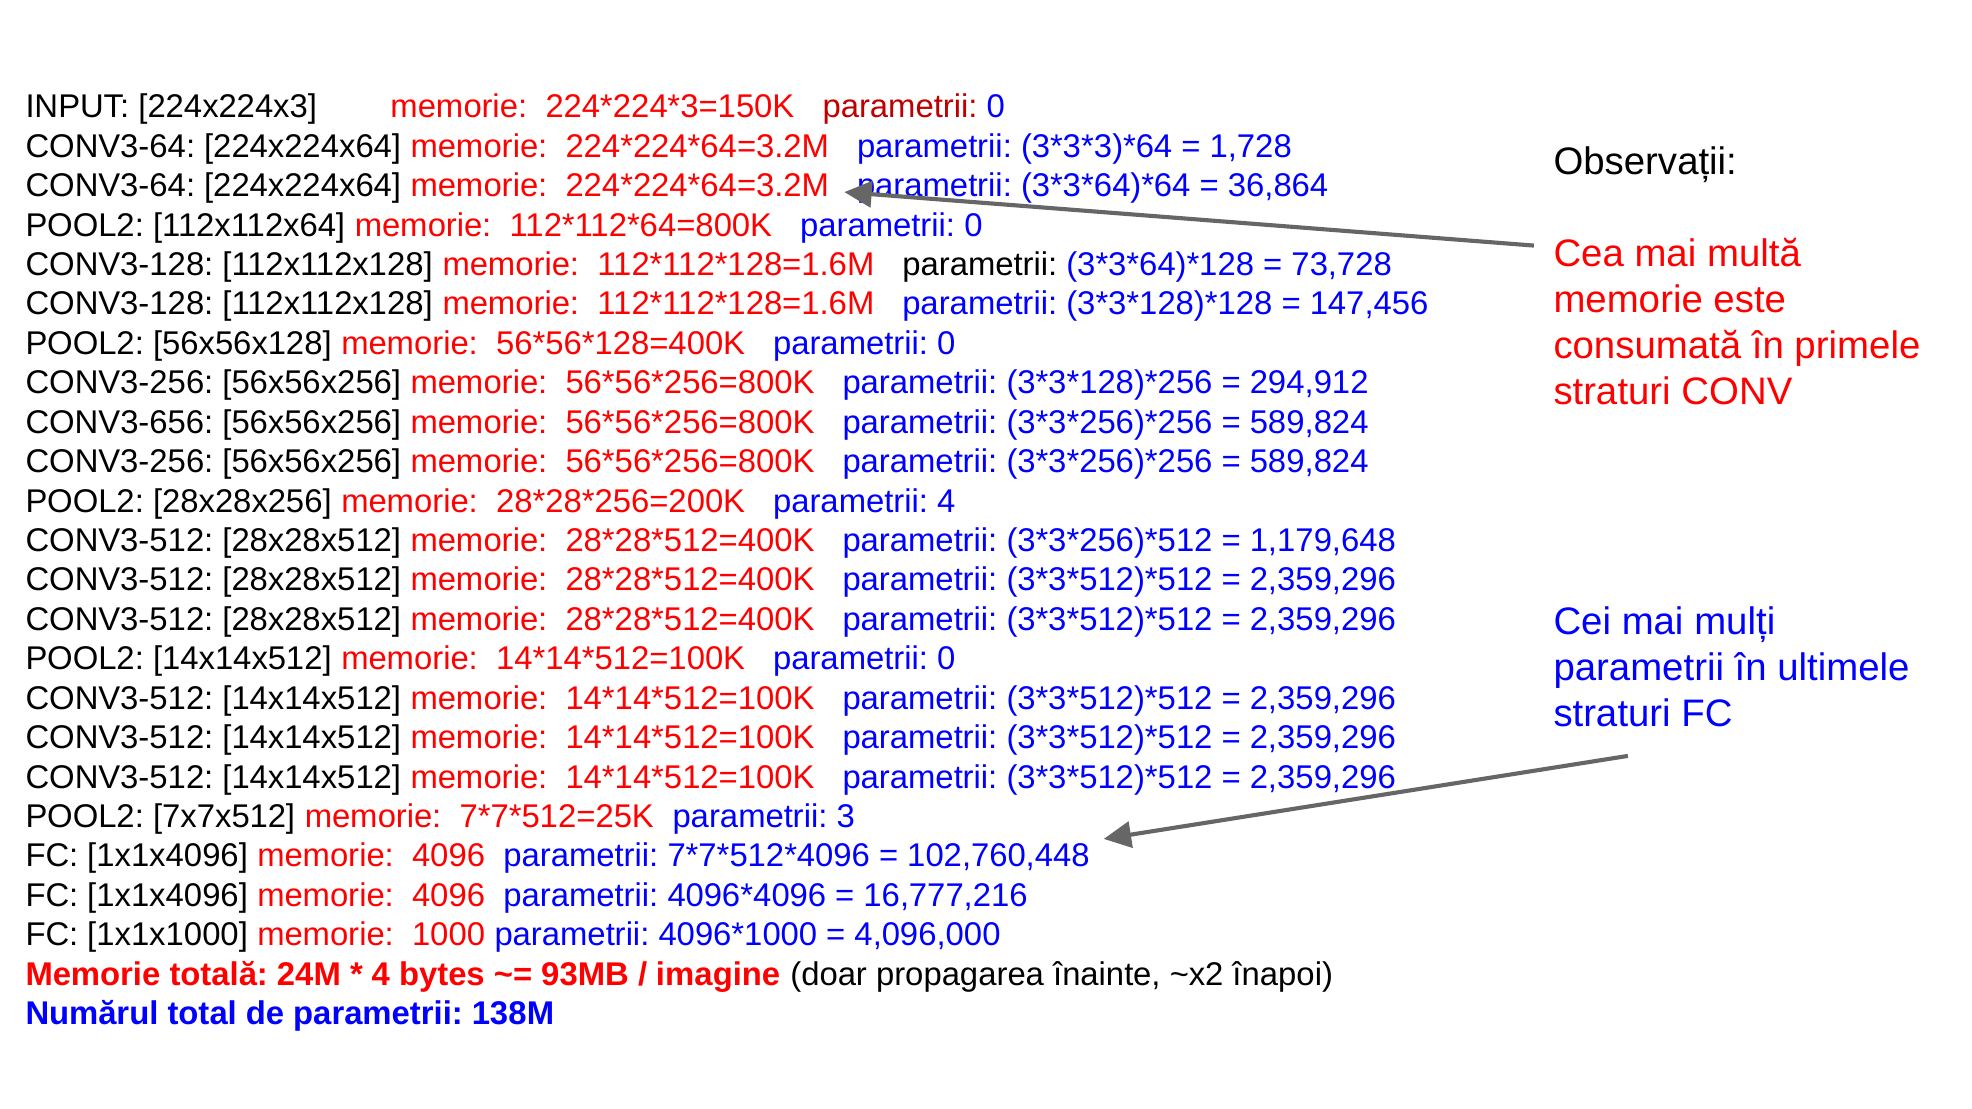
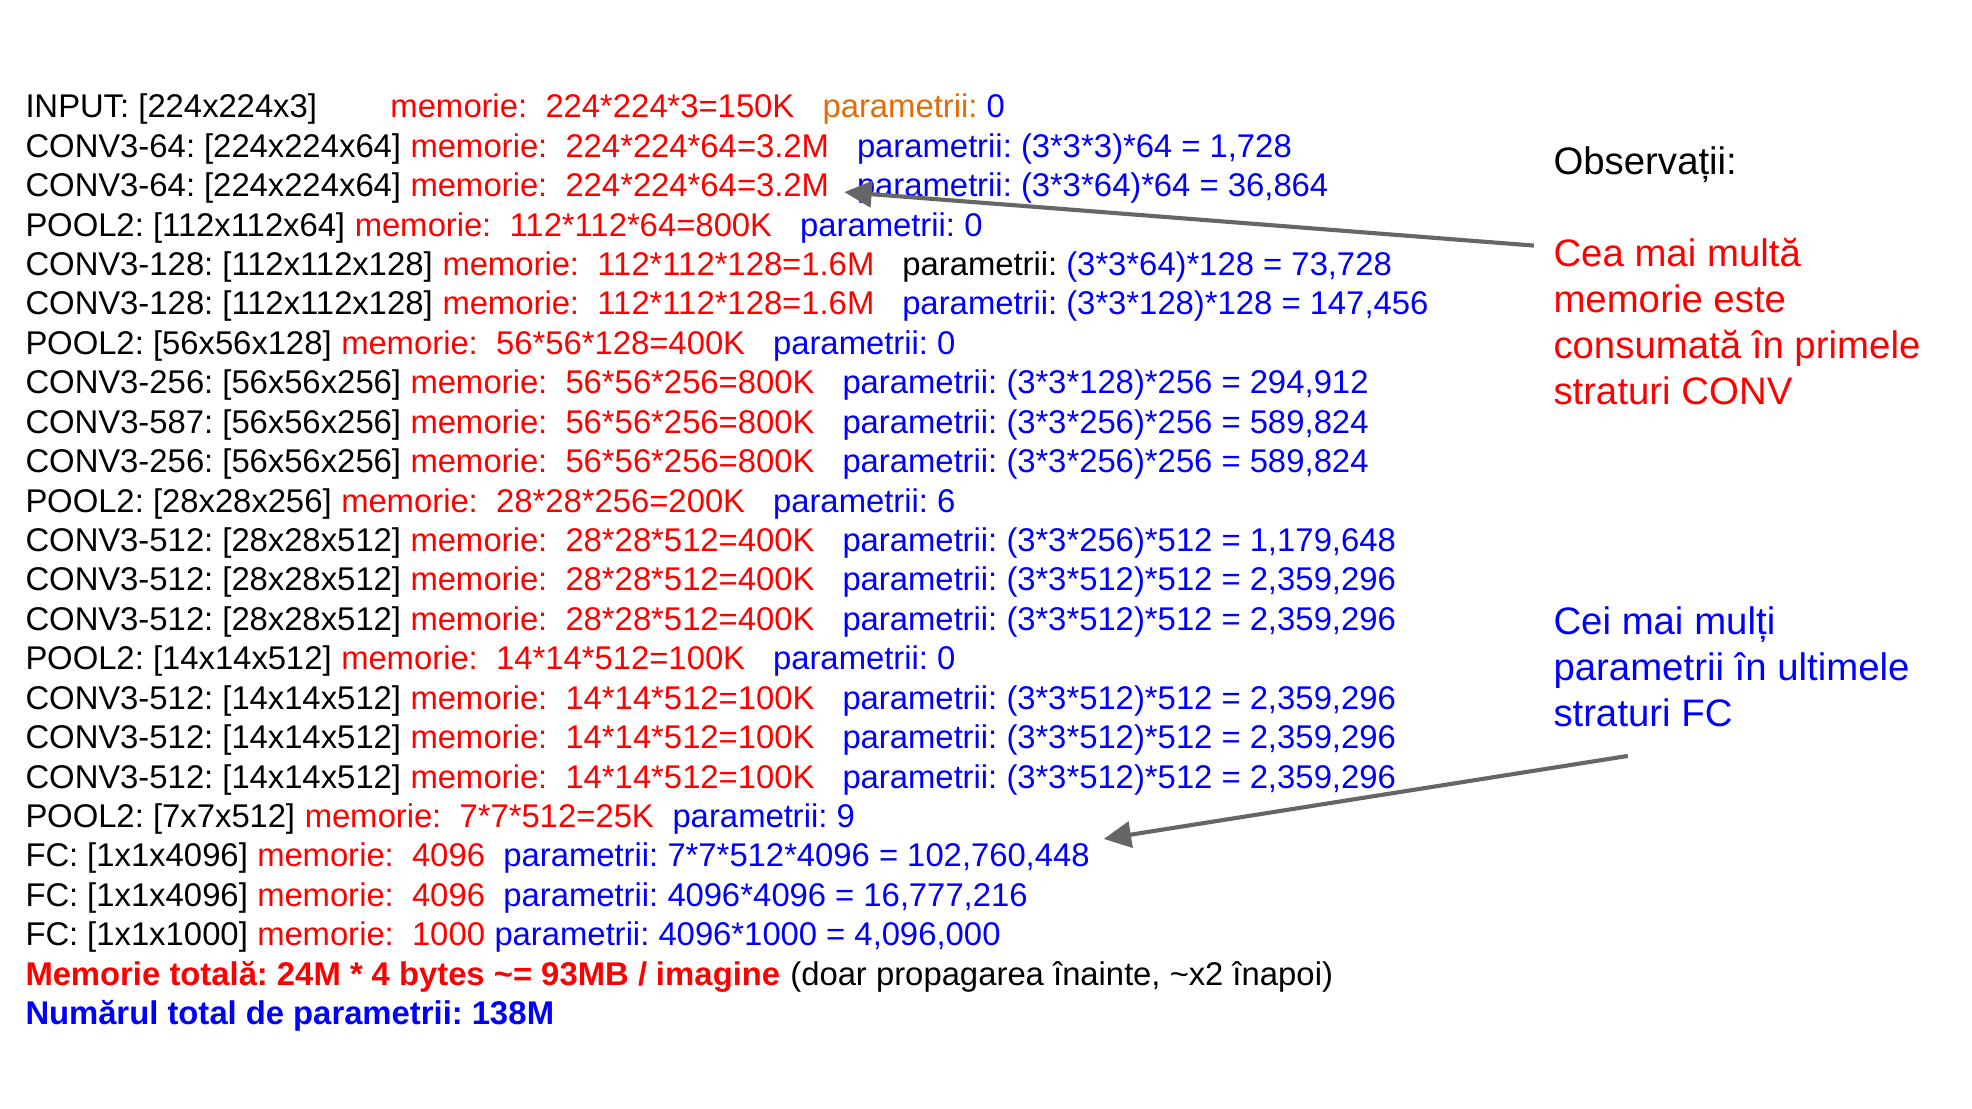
parametrii at (900, 107) colour: red -> orange
CONV3-656: CONV3-656 -> CONV3-587
parametrii 4: 4 -> 6
3: 3 -> 9
